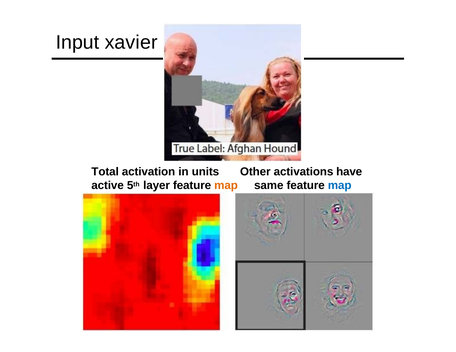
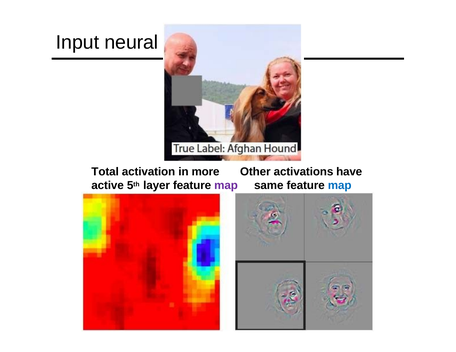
xavier: xavier -> neural
units: units -> more
map at (226, 186) colour: orange -> purple
